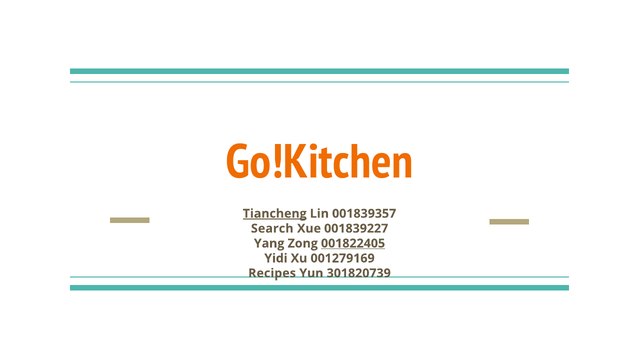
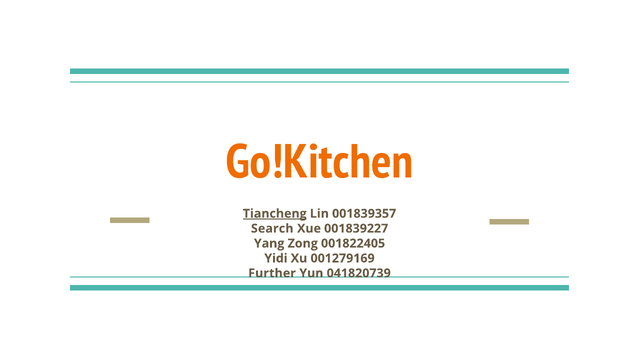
001822405 underline: present -> none
Recipes: Recipes -> Further
301820739: 301820739 -> 041820739
